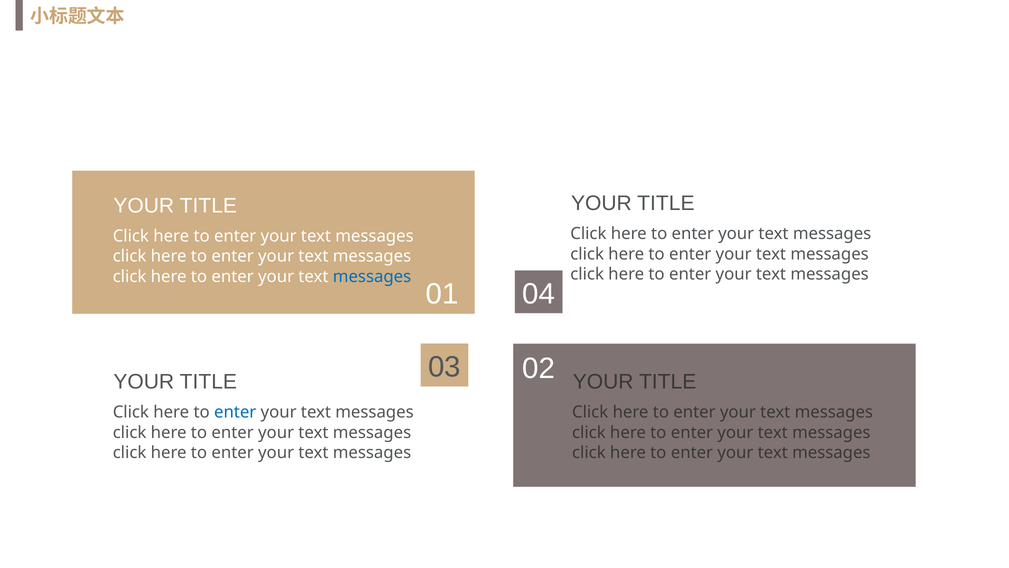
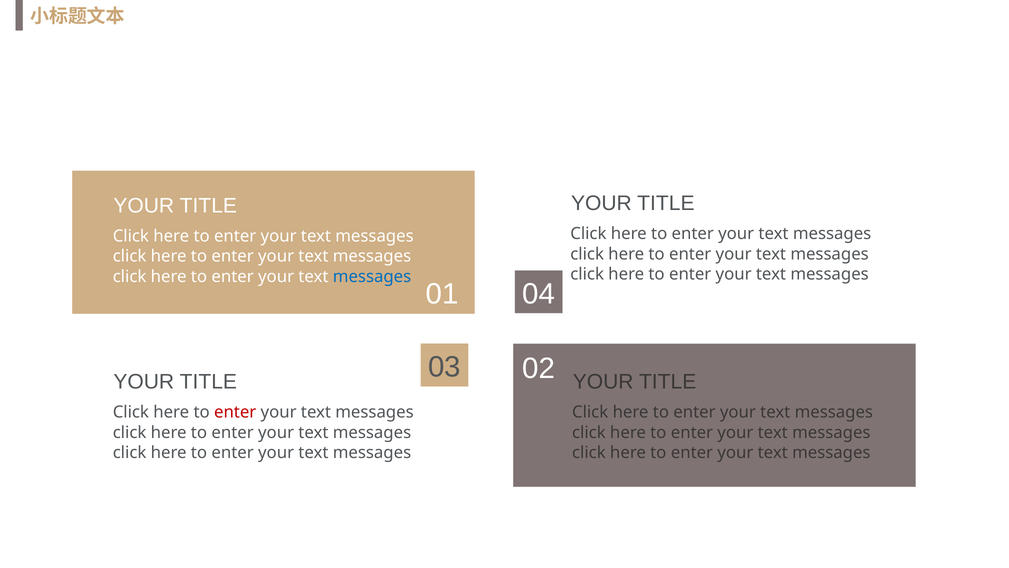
enter at (235, 412) colour: blue -> red
